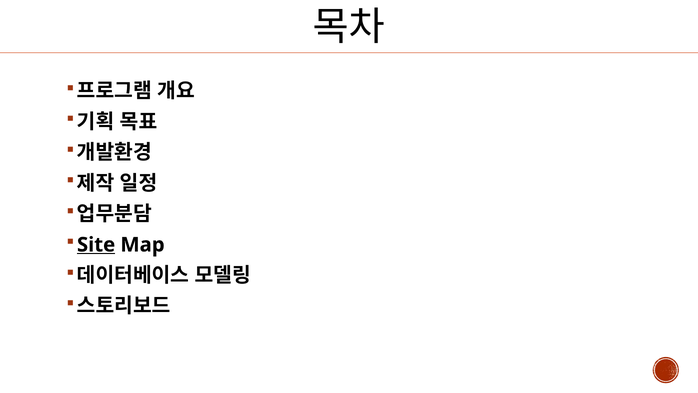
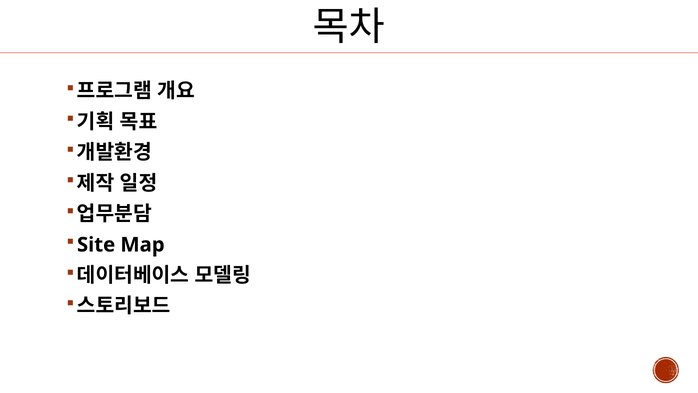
Site underline: present -> none
